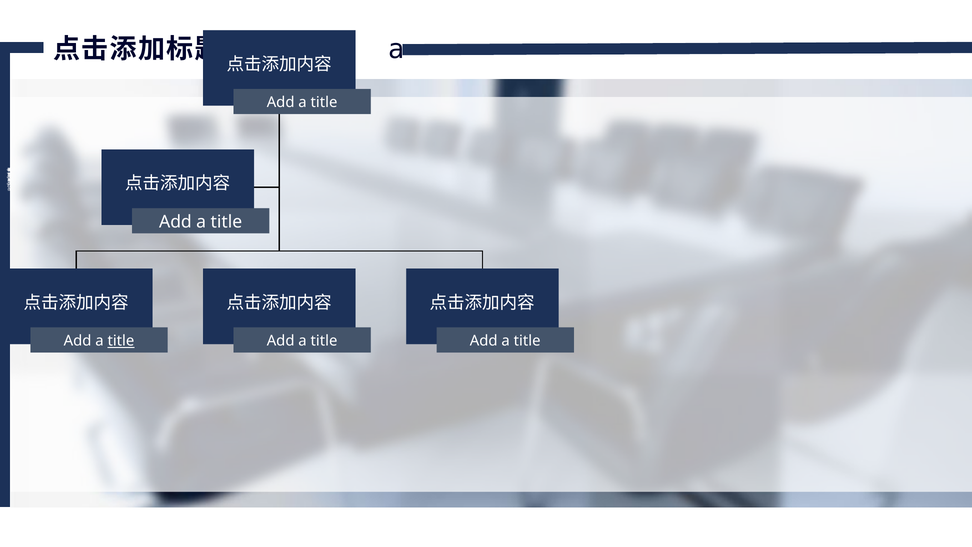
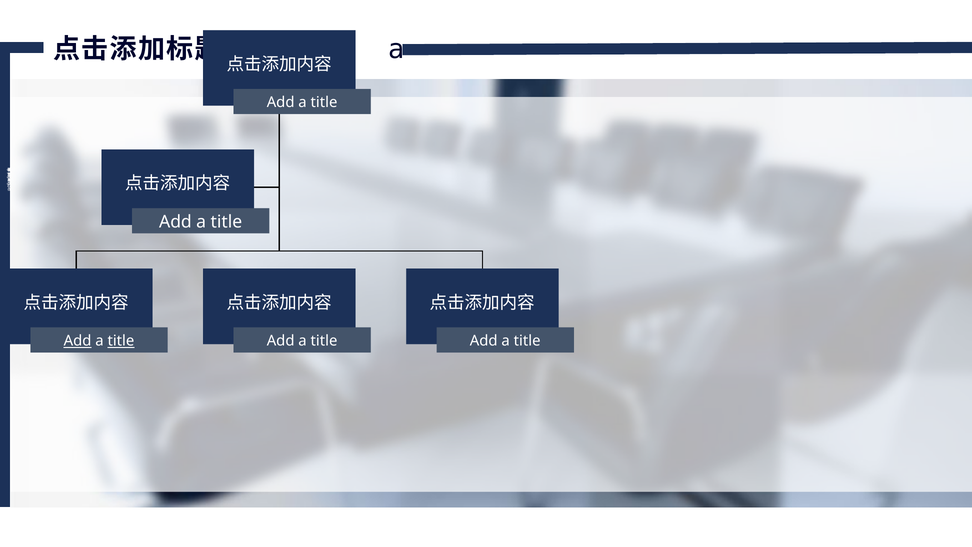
Add at (78, 341) underline: none -> present
